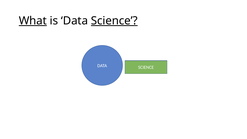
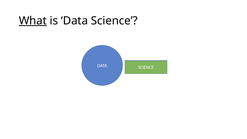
Science at (114, 21) underline: present -> none
